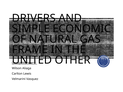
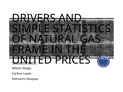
ECONOMIC: ECONOMIC -> STATISTICS
OTHER: OTHER -> PRICES
